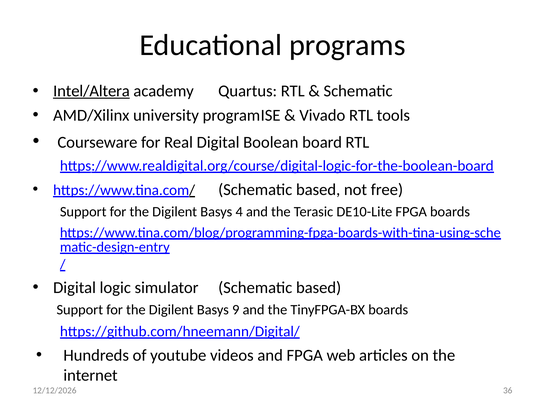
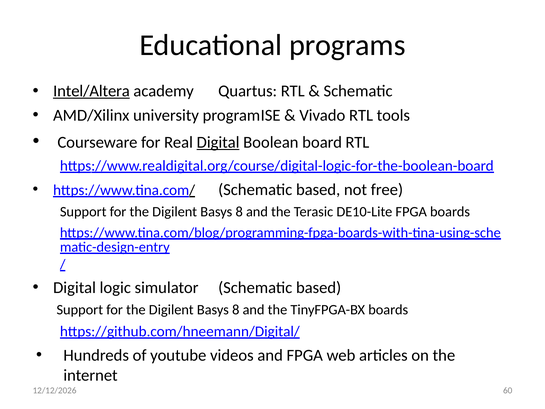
Digital at (218, 142) underline: none -> present
4 at (239, 212): 4 -> 8
9 at (236, 310): 9 -> 8
36: 36 -> 60
